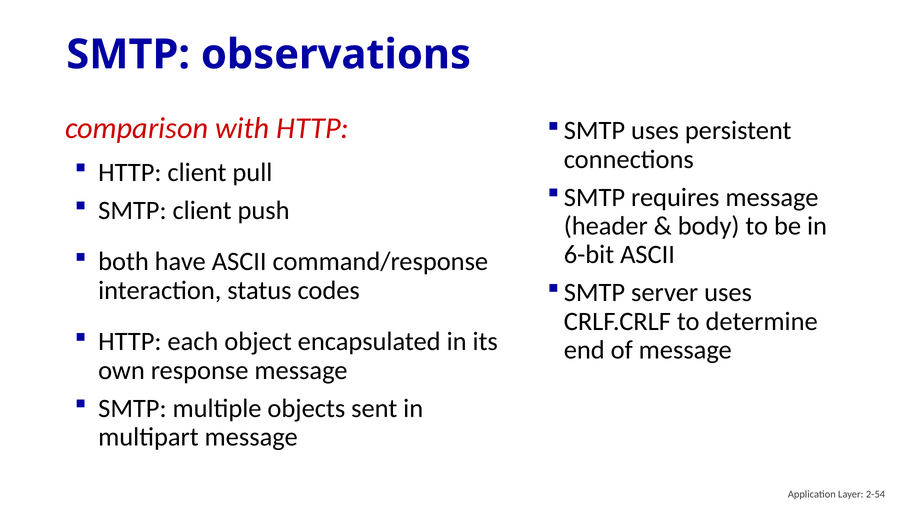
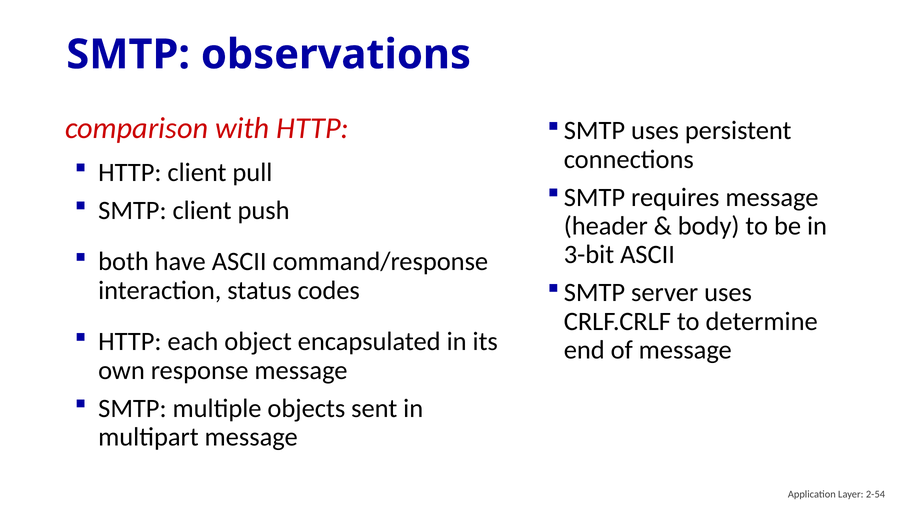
6-bit: 6-bit -> 3-bit
